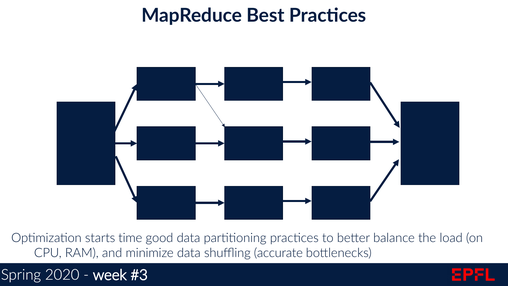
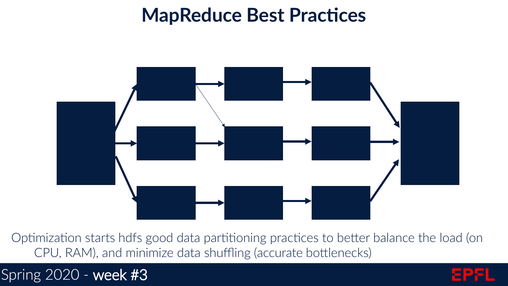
time: time -> hdfs
